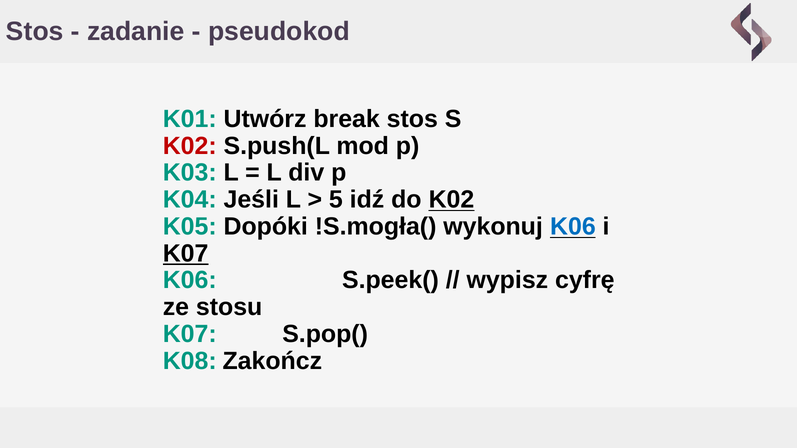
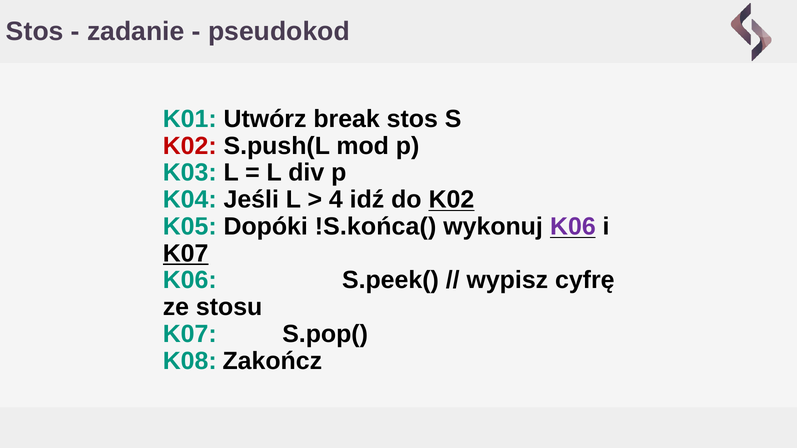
5: 5 -> 4
!S.mogła(: !S.mogła( -> !S.końca(
K06 at (573, 227) colour: blue -> purple
